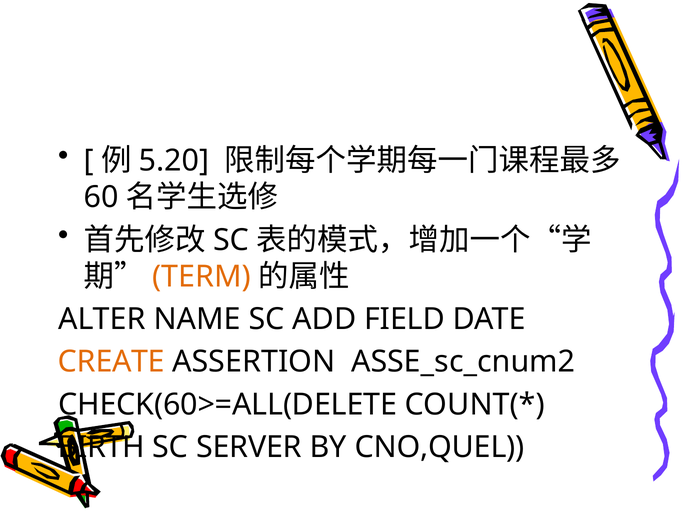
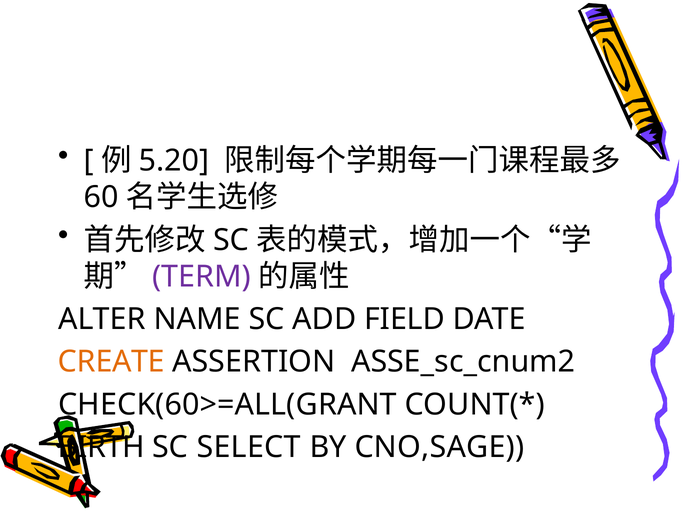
TERM colour: orange -> purple
CHECK(60>=ALL(DELETE: CHECK(60>=ALL(DELETE -> CHECK(60>=ALL(GRANT
SERVER: SERVER -> SELECT
CNO,QUEL: CNO,QUEL -> CNO,SAGE
